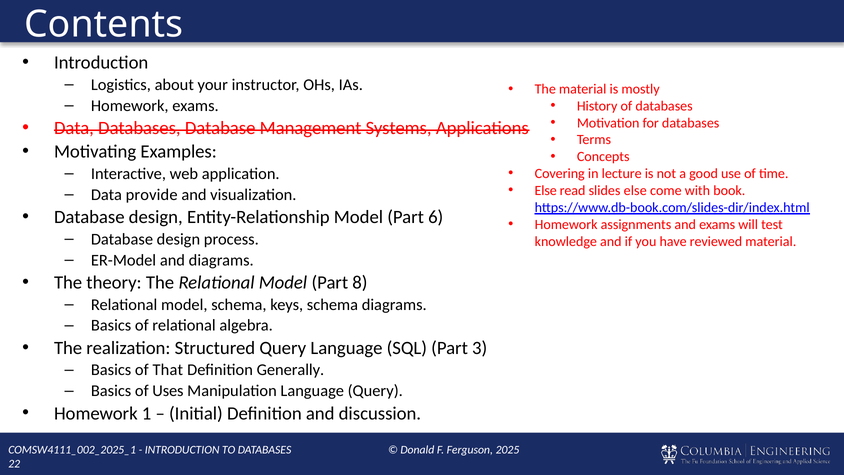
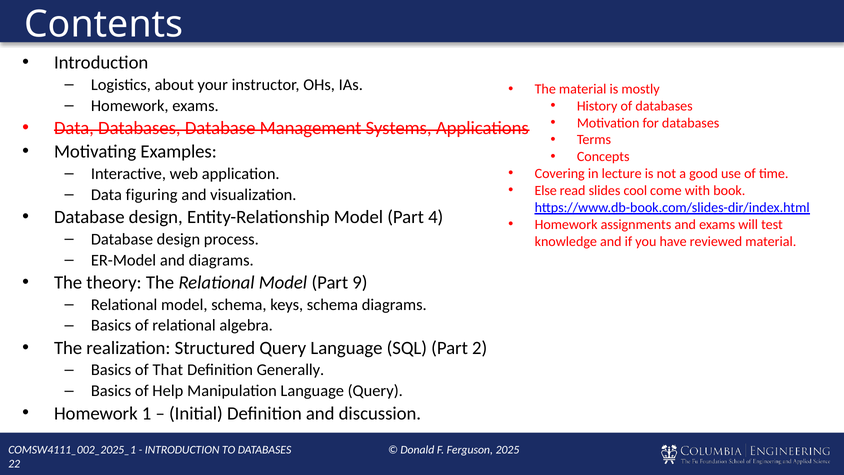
slides else: else -> cool
provide: provide -> figuring
6: 6 -> 4
8: 8 -> 9
3: 3 -> 2
Uses: Uses -> Help
